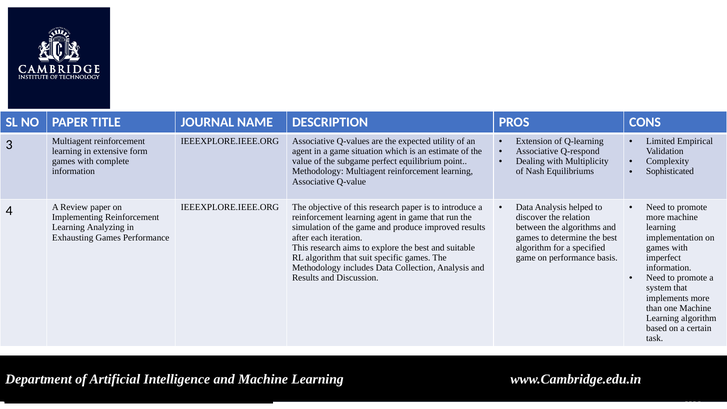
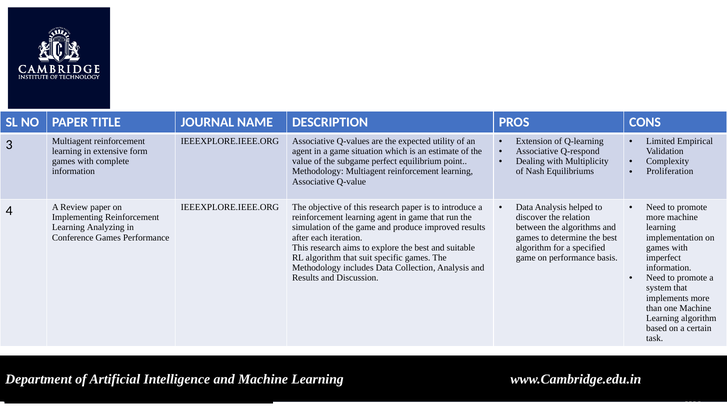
Sophisticated: Sophisticated -> Proliferation
Exhausting: Exhausting -> Conference
